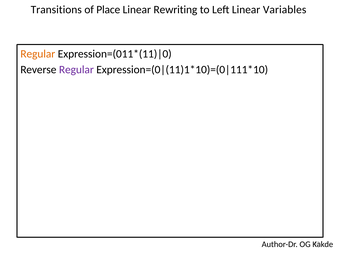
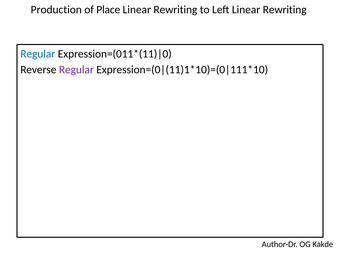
Transitions: Transitions -> Production
Left Linear Variables: Variables -> Rewriting
Regular at (38, 54) colour: orange -> blue
